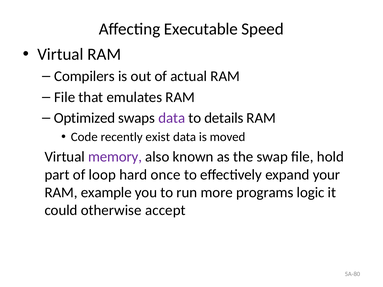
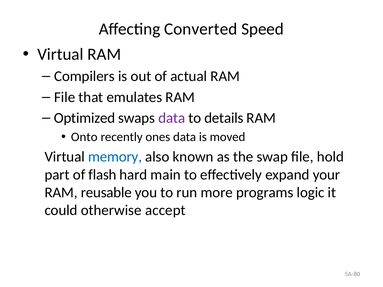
Executable: Executable -> Converted
Code: Code -> Onto
exist: exist -> ones
memory colour: purple -> blue
loop: loop -> flash
once: once -> main
example: example -> reusable
